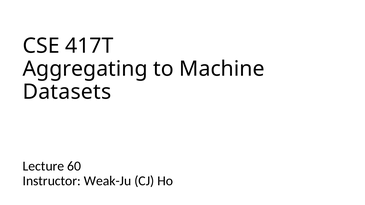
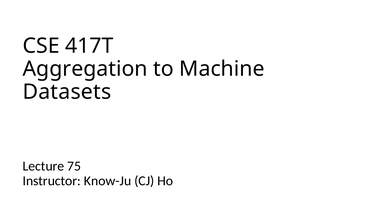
Aggregating: Aggregating -> Aggregation
60: 60 -> 75
Weak-Ju: Weak-Ju -> Know-Ju
